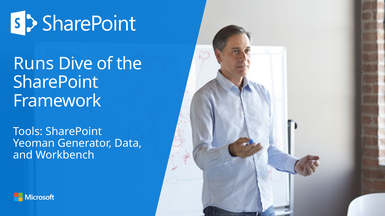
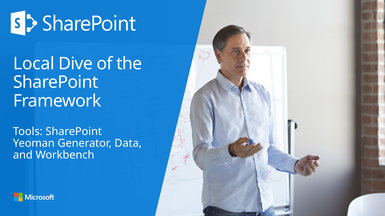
Runs: Runs -> Local
